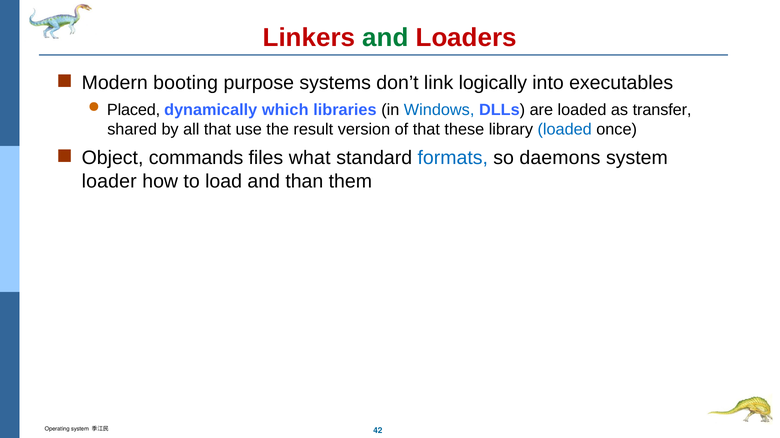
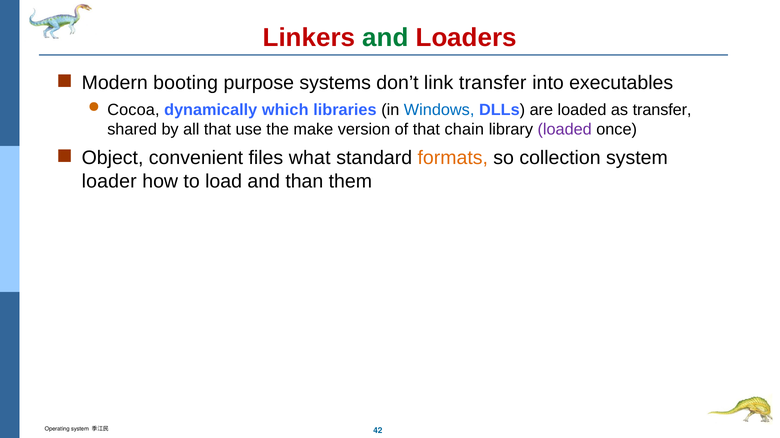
link logically: logically -> transfer
Placed: Placed -> Cocoa
result: result -> make
these: these -> chain
loaded at (565, 130) colour: blue -> purple
commands: commands -> convenient
formats colour: blue -> orange
daemons: daemons -> collection
